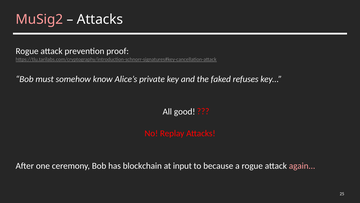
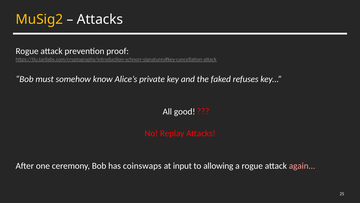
MuSig2 colour: pink -> yellow
blockchain: blockchain -> coinswaps
because: because -> allowing
